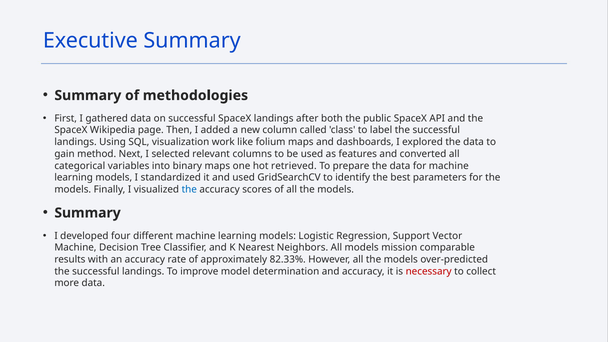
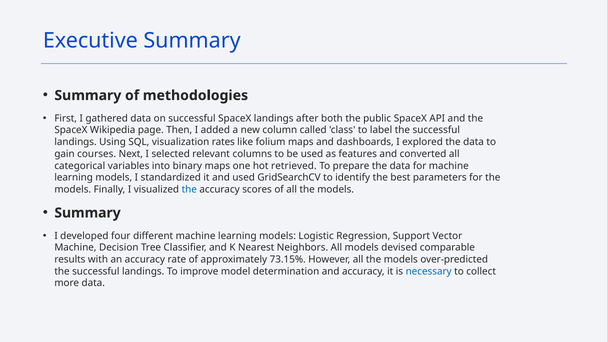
work: work -> rates
method: method -> courses
mission: mission -> devised
82.33%: 82.33% -> 73.15%
necessary colour: red -> blue
